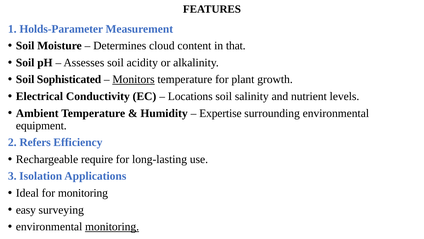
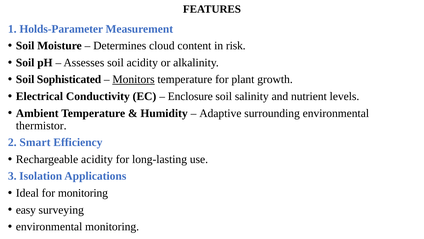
that: that -> risk
Locations: Locations -> Enclosure
Expertise: Expertise -> Adaptive
equipment: equipment -> thermistor
Refers: Refers -> Smart
Rechargeable require: require -> acidity
monitoring at (112, 226) underline: present -> none
